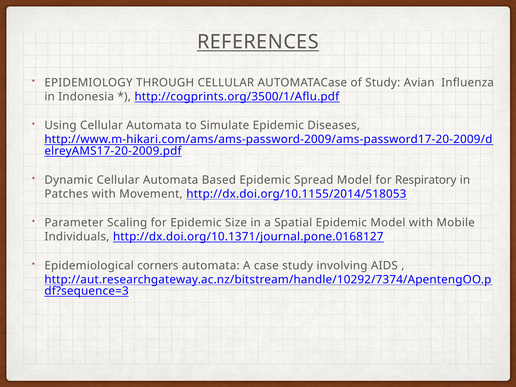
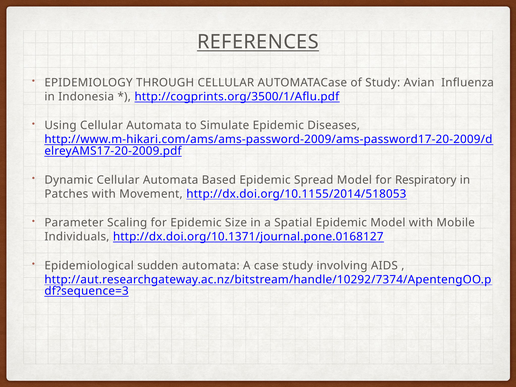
corners: corners -> sudden
